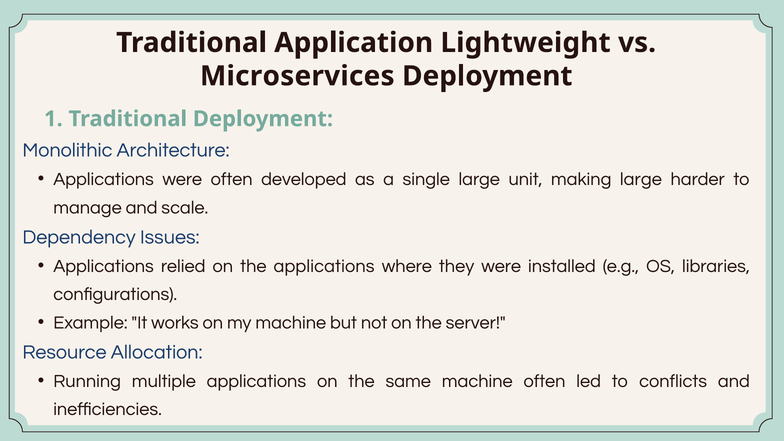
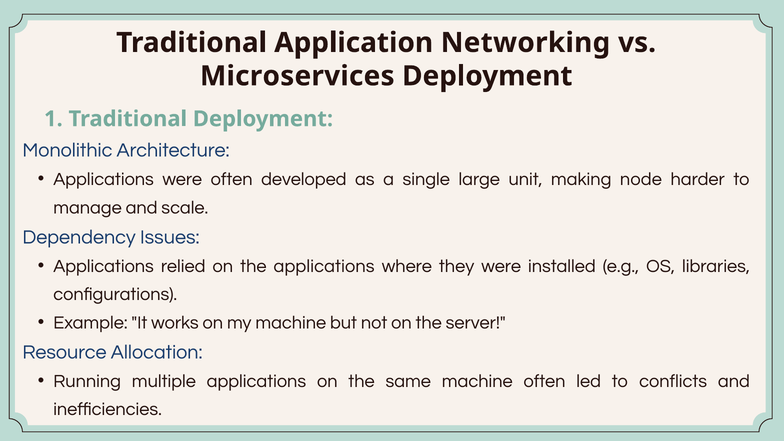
Lightweight: Lightweight -> Networking
making large: large -> node
